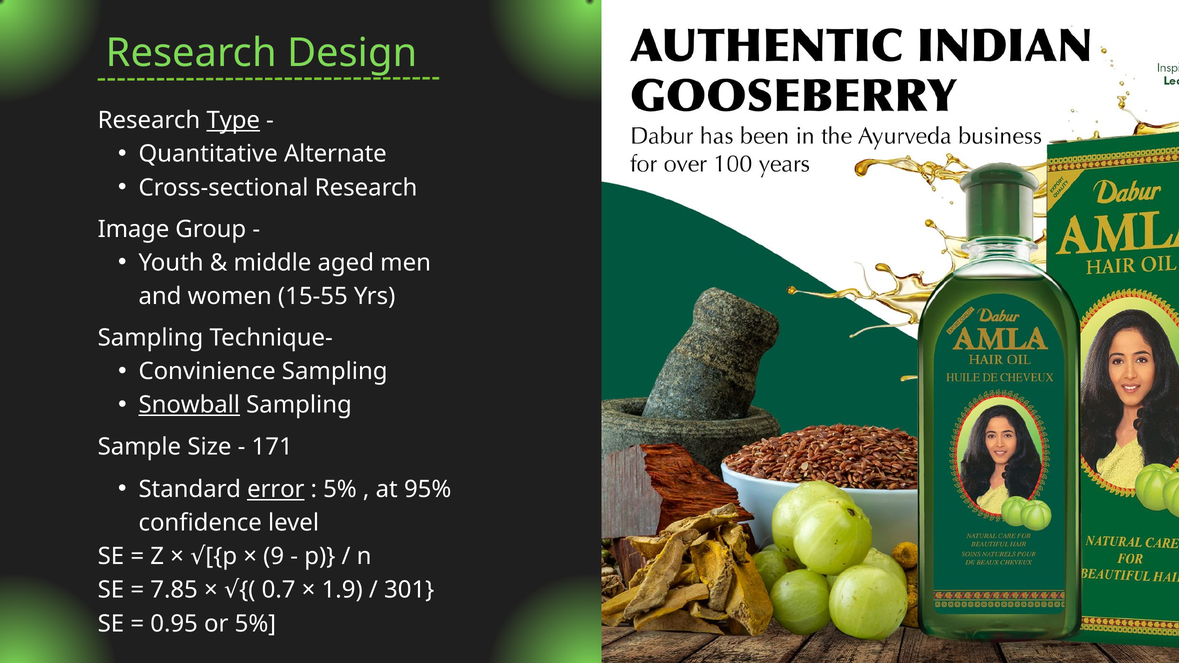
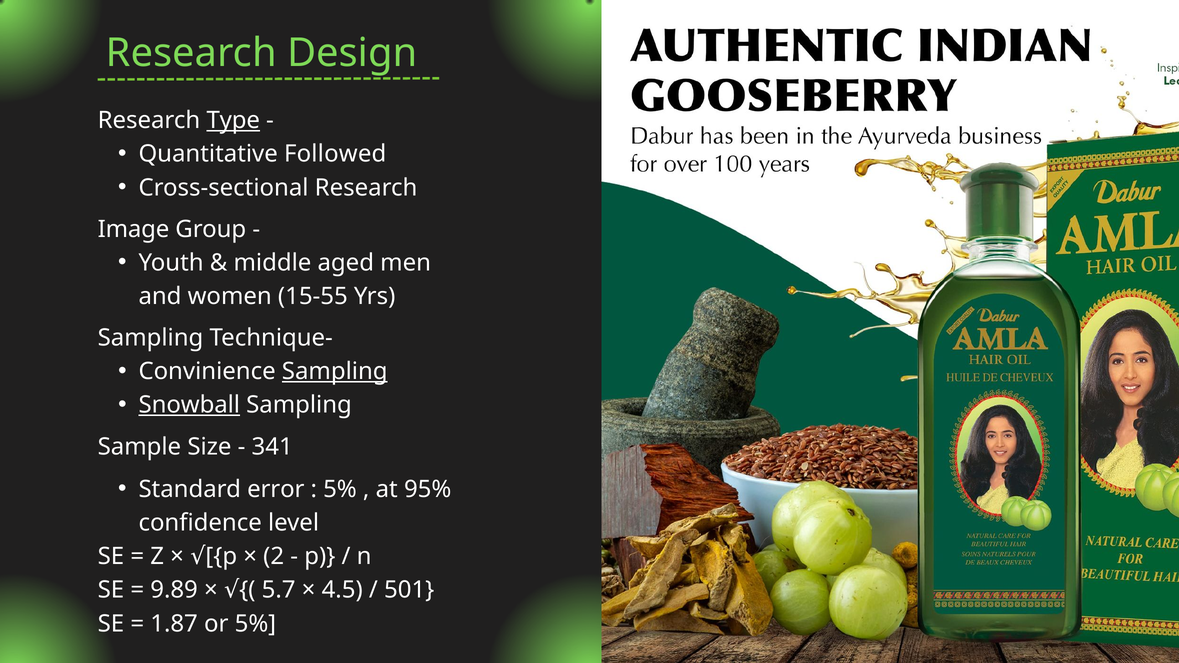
Alternate: Alternate -> Followed
Sampling at (335, 372) underline: none -> present
171: 171 -> 341
error underline: present -> none
9: 9 -> 2
7.85: 7.85 -> 9.89
0.7: 0.7 -> 5.7
1.9: 1.9 -> 4.5
301: 301 -> 501
0.95: 0.95 -> 1.87
